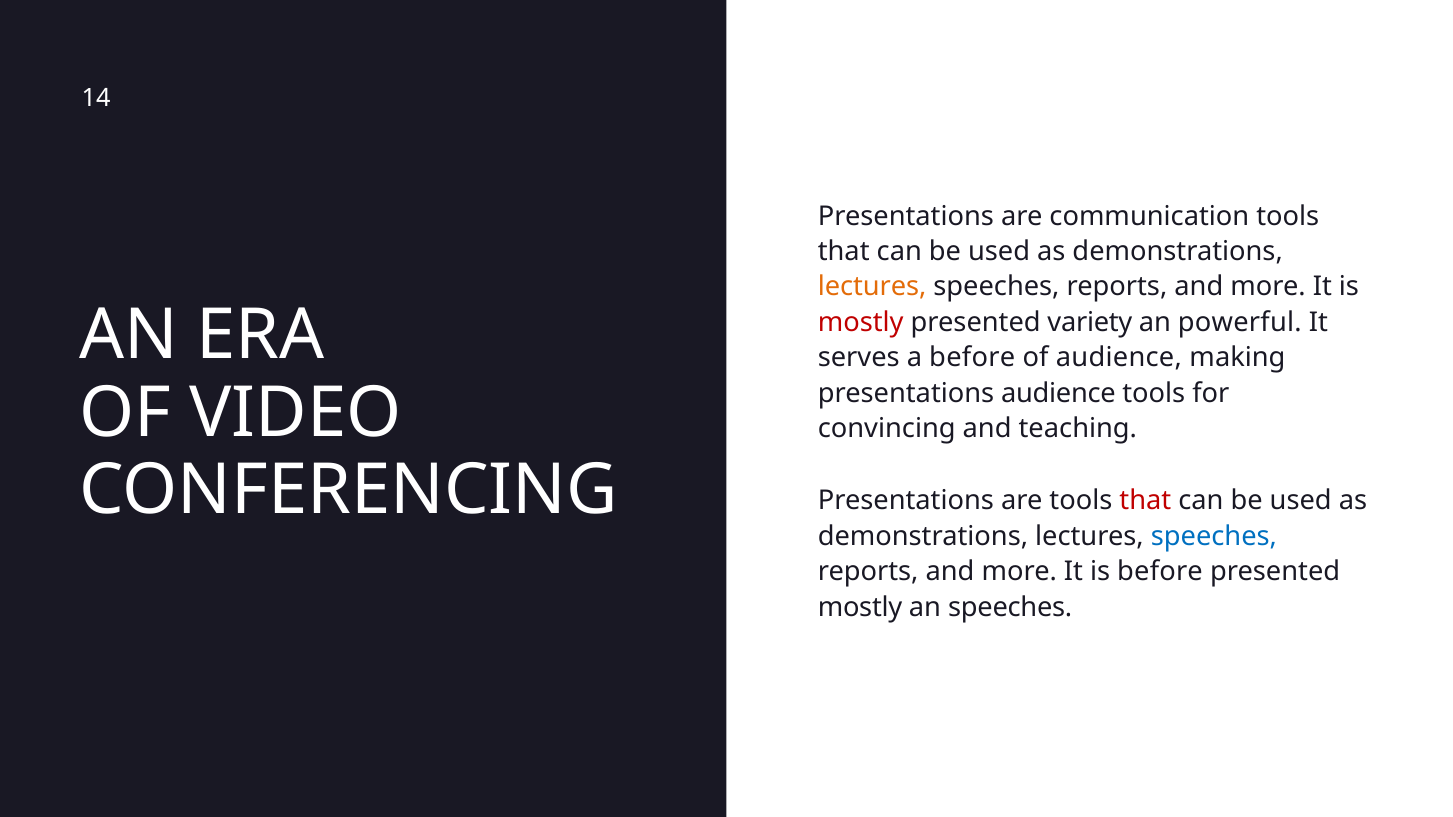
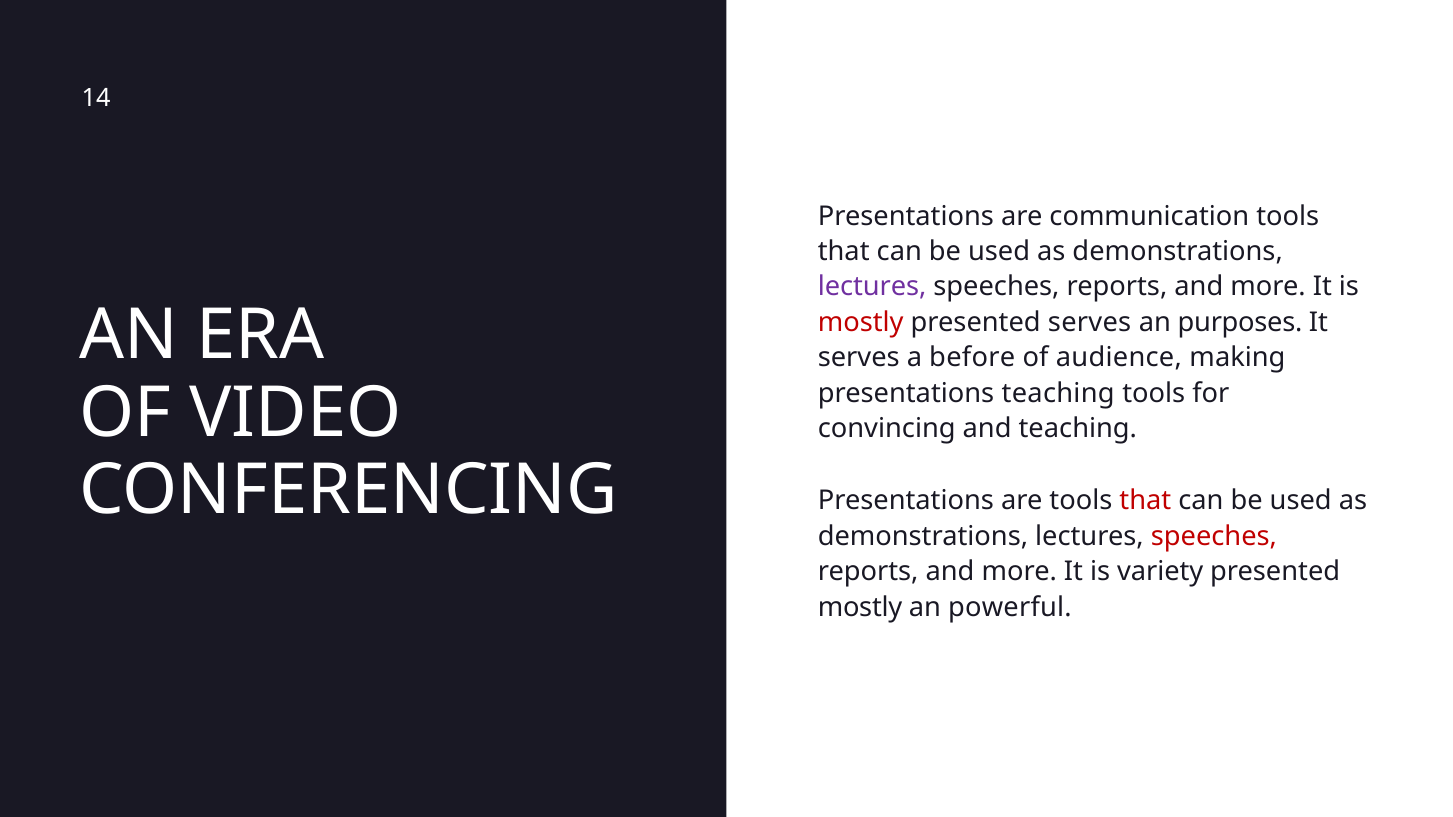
lectures at (872, 287) colour: orange -> purple
presented variety: variety -> serves
powerful: powerful -> purposes
presentations audience: audience -> teaching
speeches at (1214, 537) colour: blue -> red
is before: before -> variety
an speeches: speeches -> powerful
